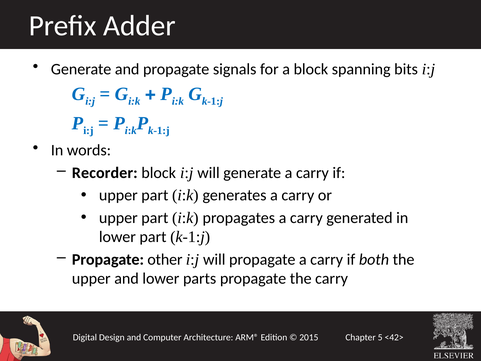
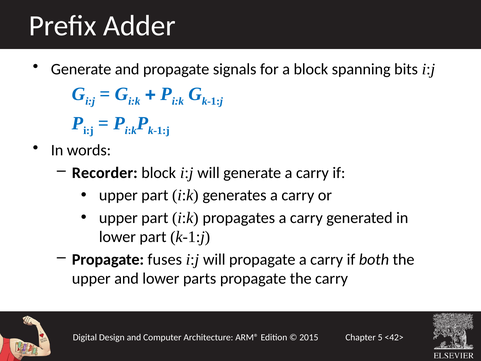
other: other -> fuses
